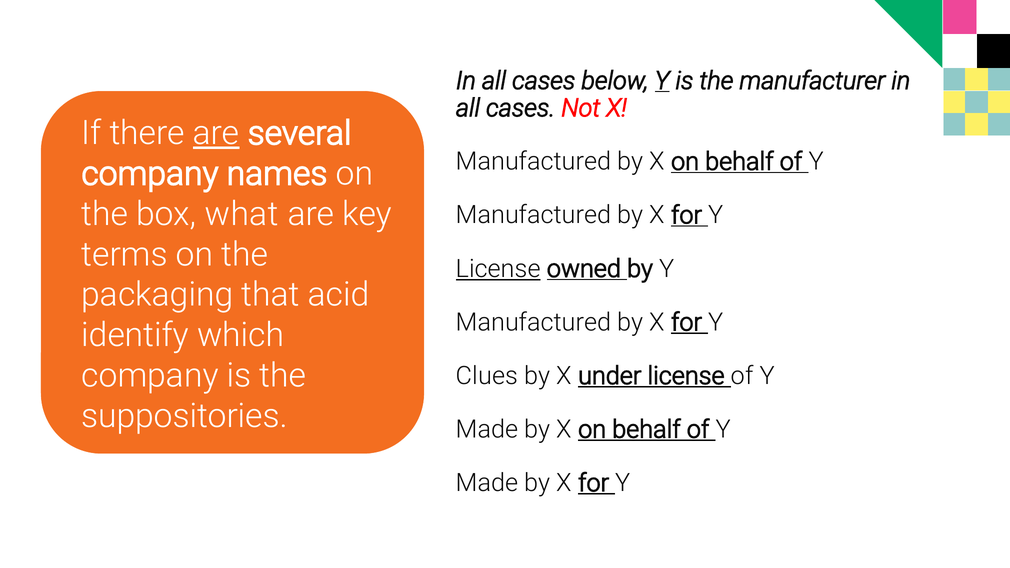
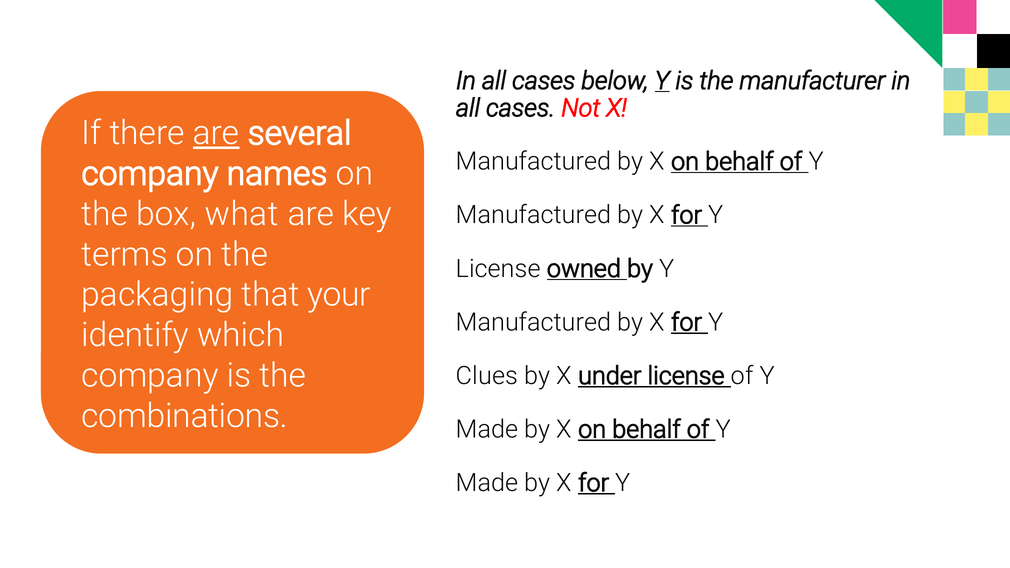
License at (498, 269) underline: present -> none
acid: acid -> your
suppositories: suppositories -> combinations
